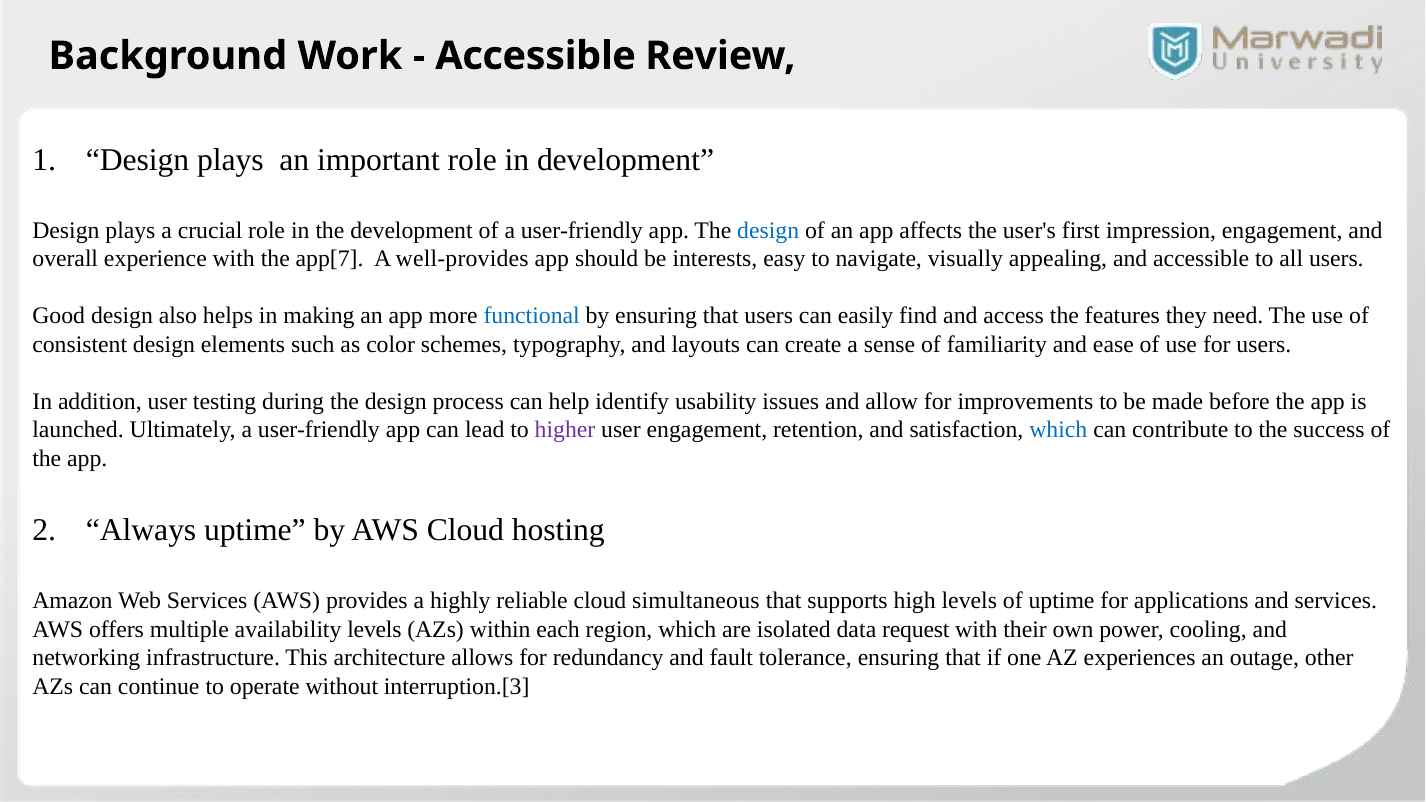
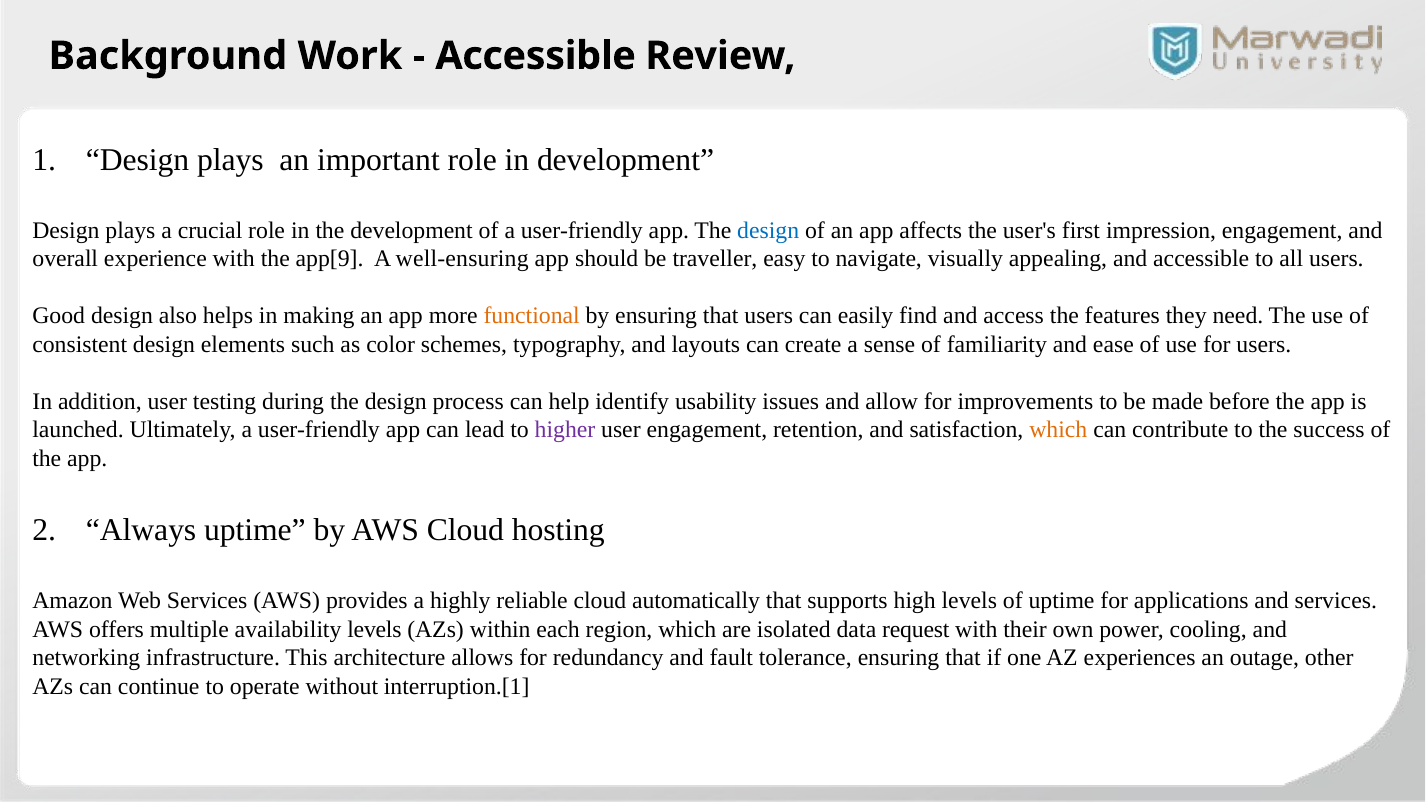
app[7: app[7 -> app[9
well-provides: well-provides -> well-ensuring
interests: interests -> traveller
functional colour: blue -> orange
which at (1058, 430) colour: blue -> orange
simultaneous: simultaneous -> automatically
interruption.[3: interruption.[3 -> interruption.[1
